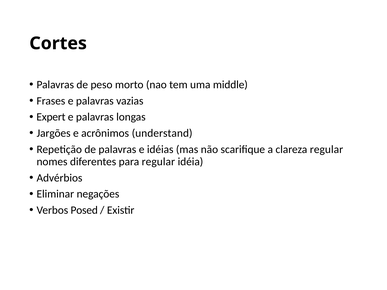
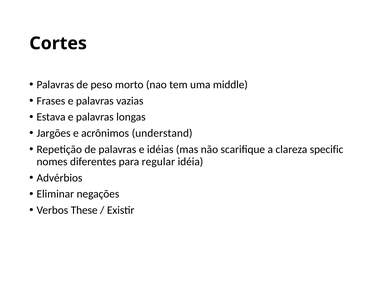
Expert: Expert -> Estava
clareza regular: regular -> specific
Posed: Posed -> These
